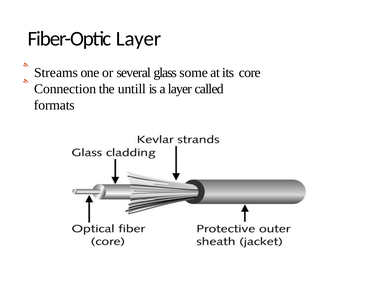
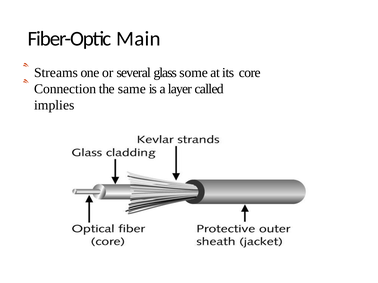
Fiber-Optic Layer: Layer -> Main
untill: untill -> same
formats: formats -> implies
